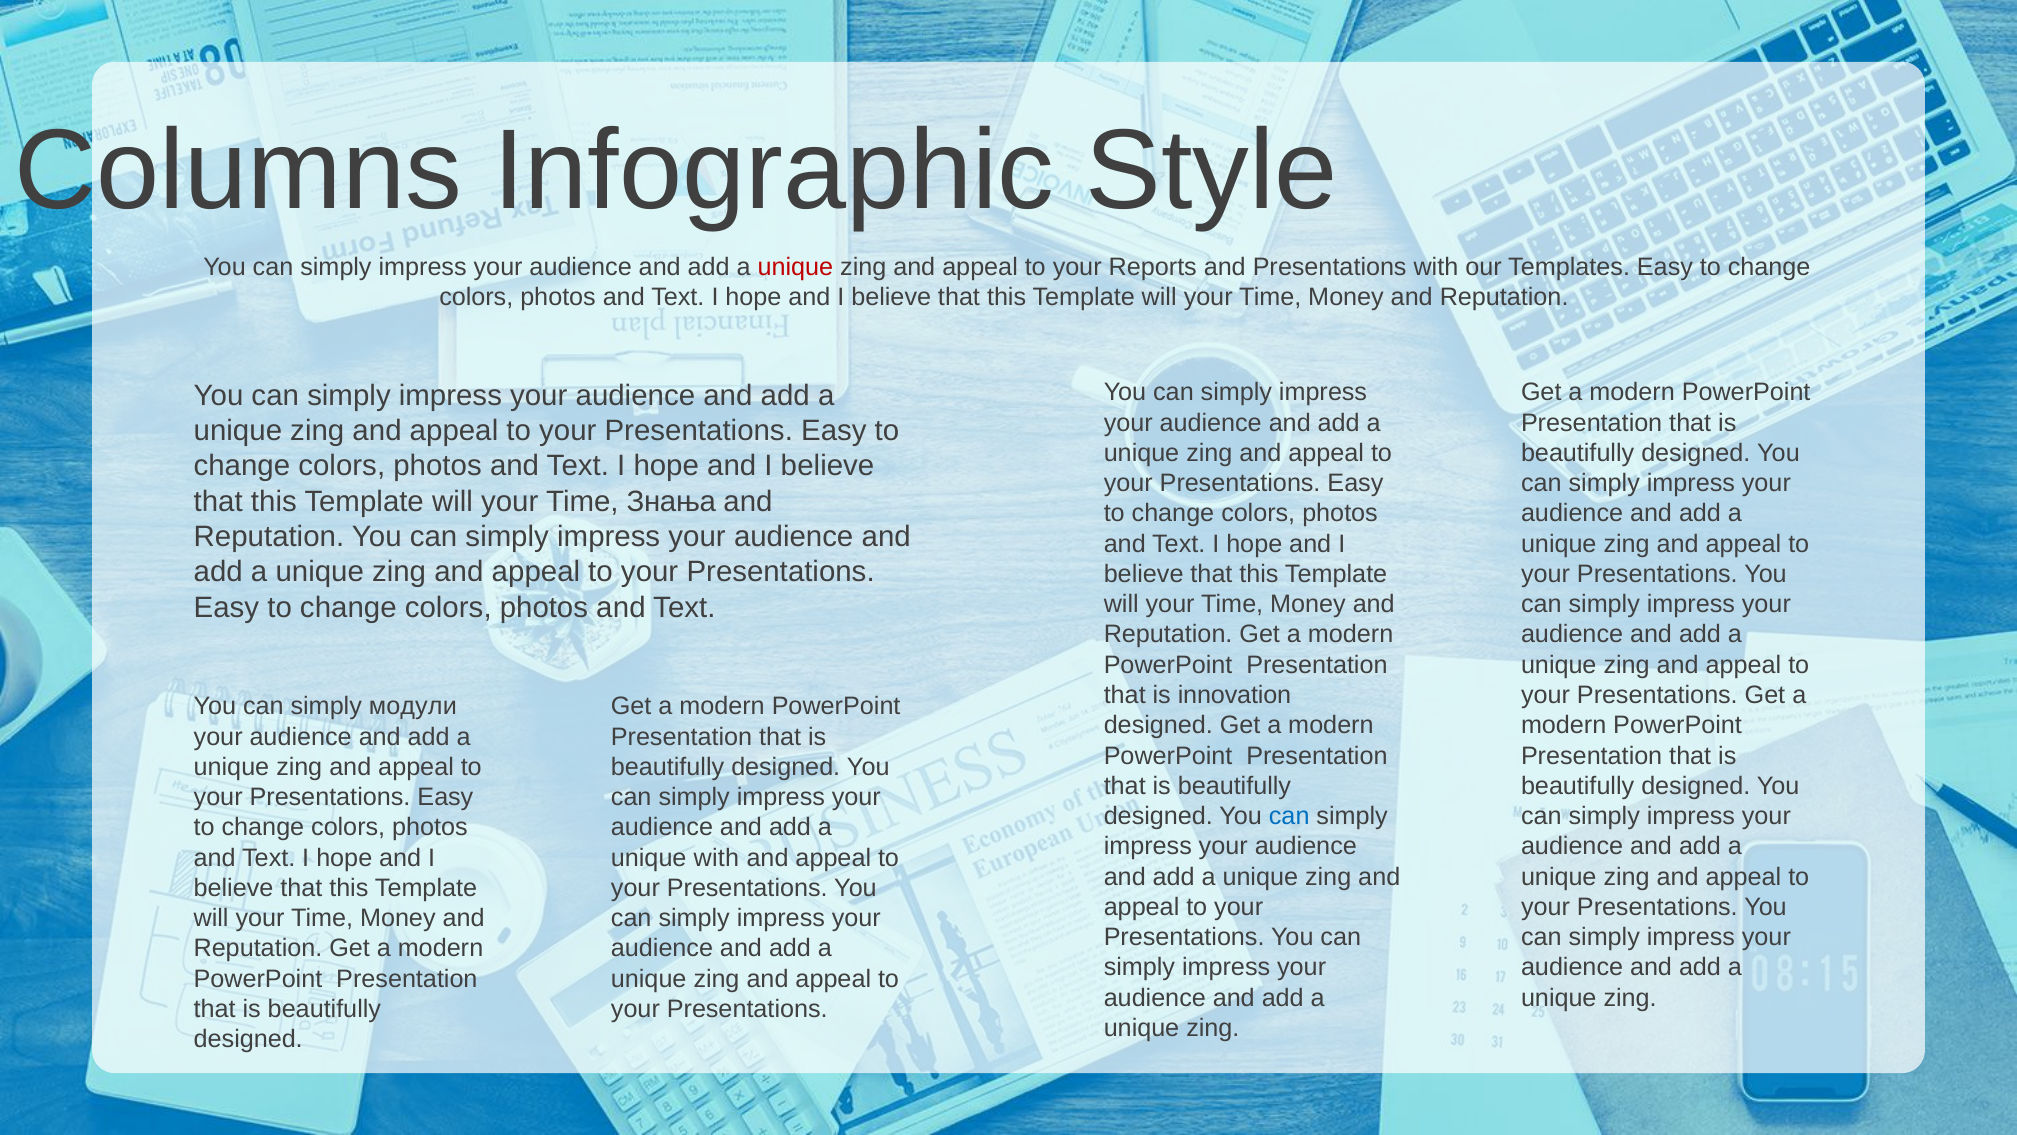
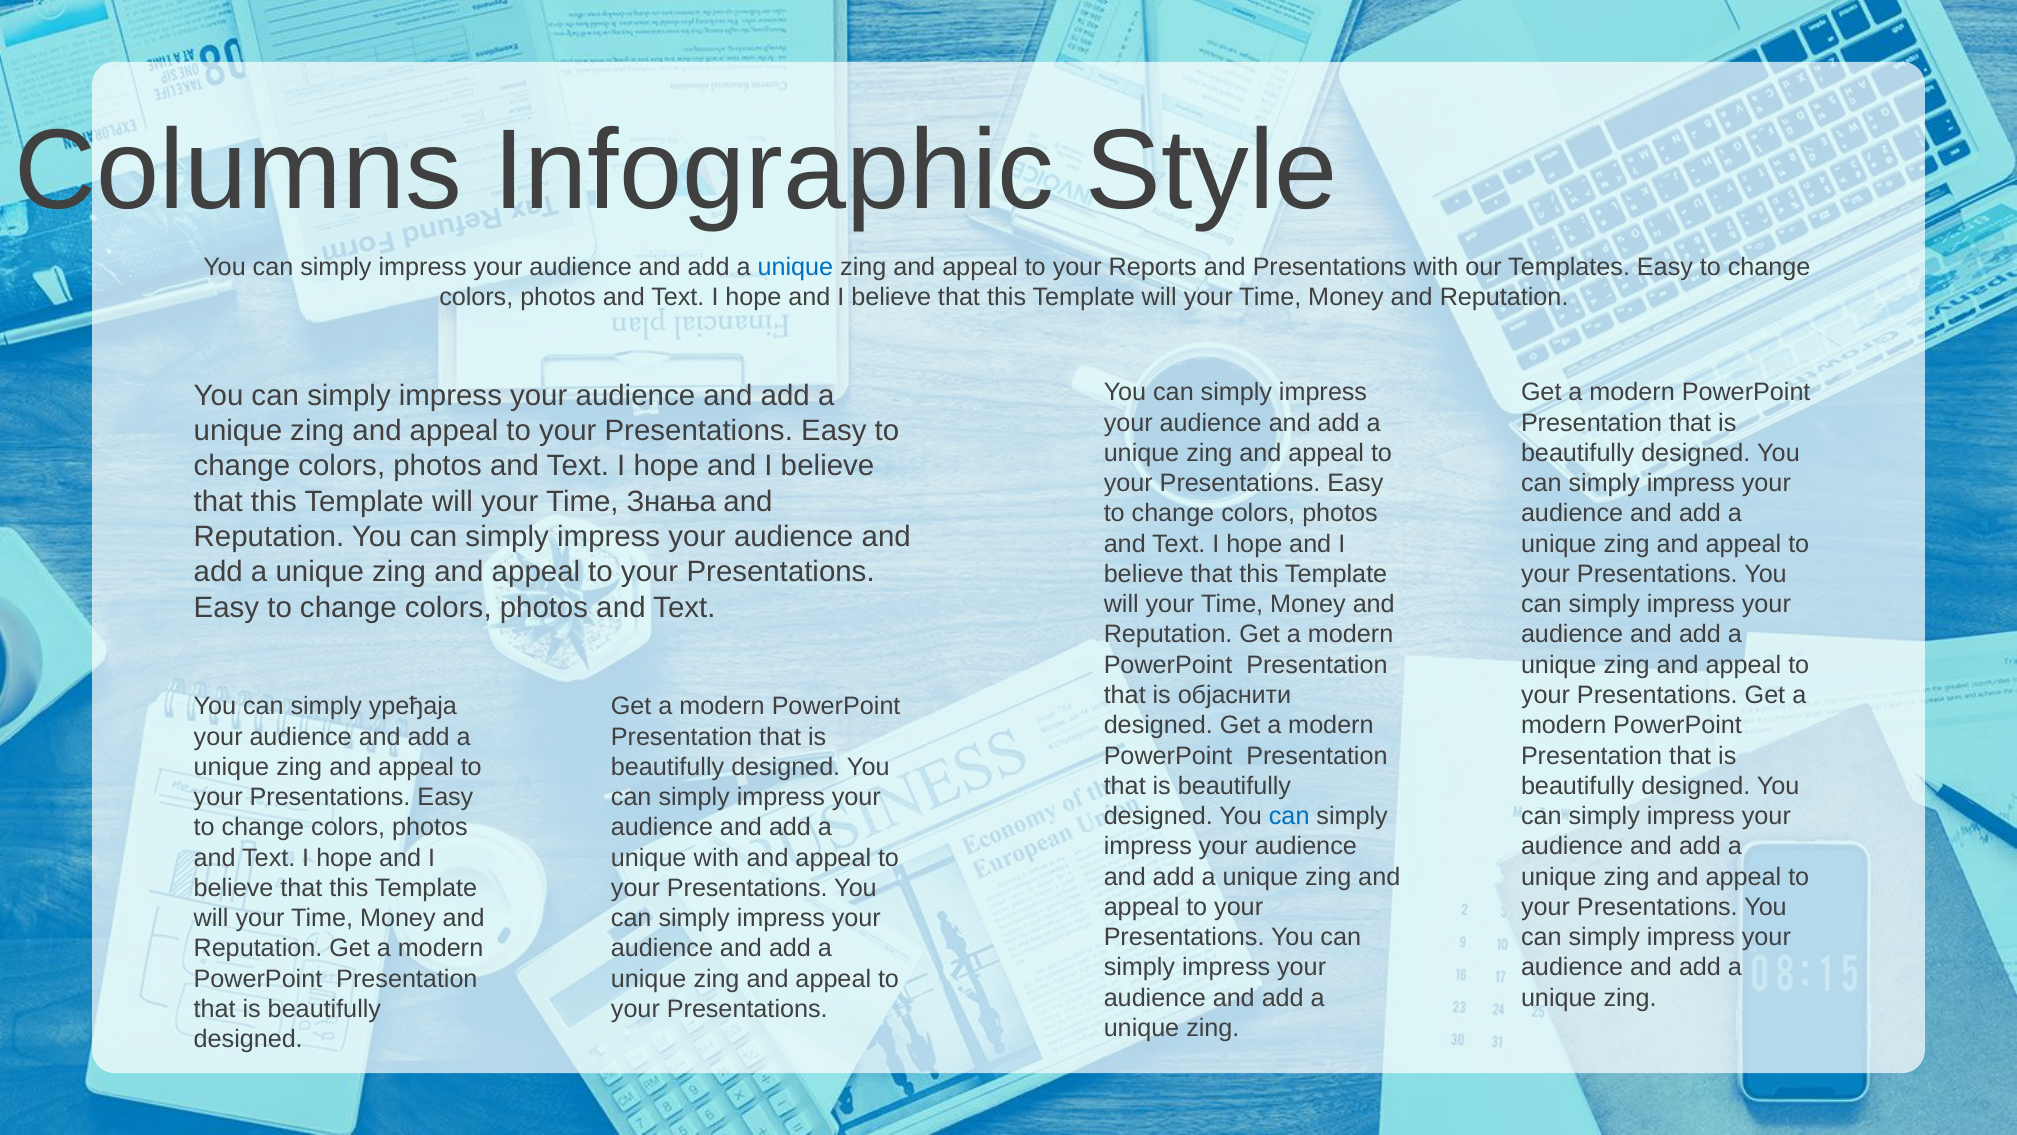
unique at (795, 267) colour: red -> blue
innovation: innovation -> објаснити
модули: модули -> уређаја
